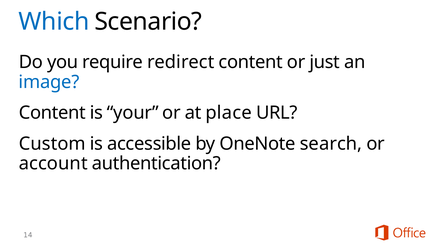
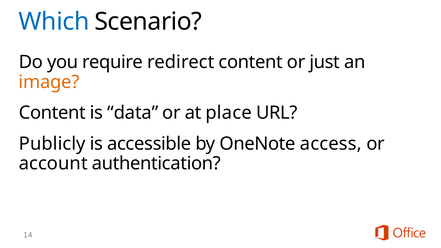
image colour: blue -> orange
your: your -> data
Custom: Custom -> Publicly
search: search -> access
